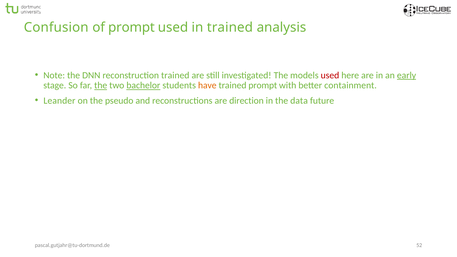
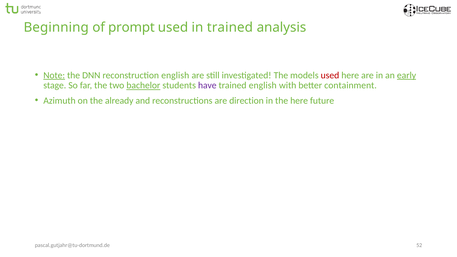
Confusion: Confusion -> Beginning
Note underline: none -> present
reconstruction trained: trained -> english
the at (101, 86) underline: present -> none
have colour: orange -> purple
trained prompt: prompt -> english
Leander: Leander -> Azimuth
pseudo: pseudo -> already
the data: data -> here
